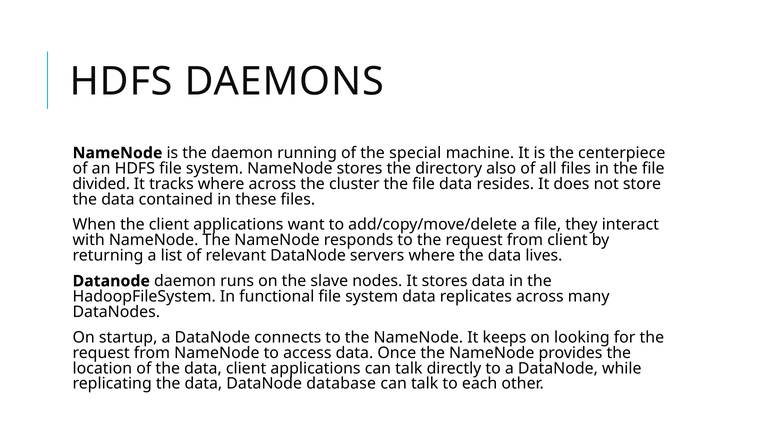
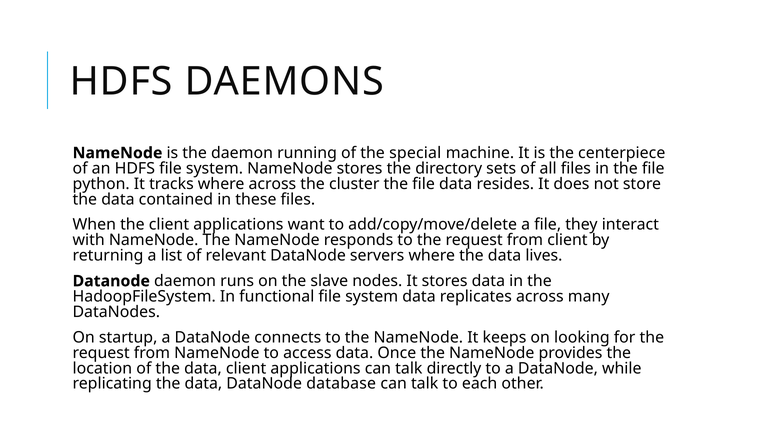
also: also -> sets
divided: divided -> python
